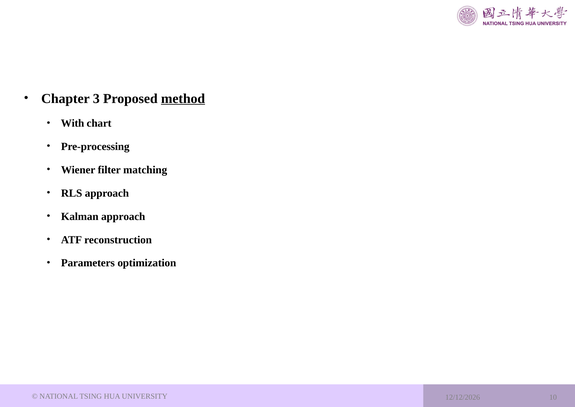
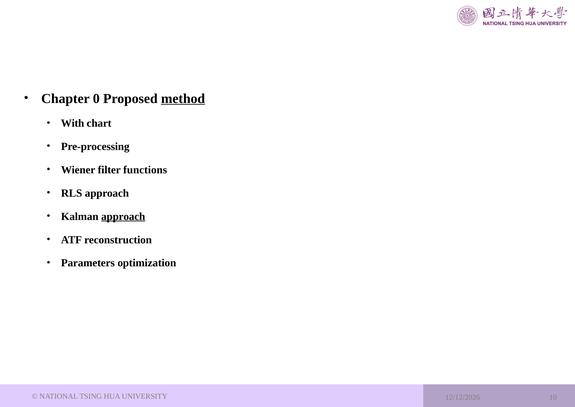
3: 3 -> 0
matching: matching -> functions
approach at (123, 216) underline: none -> present
